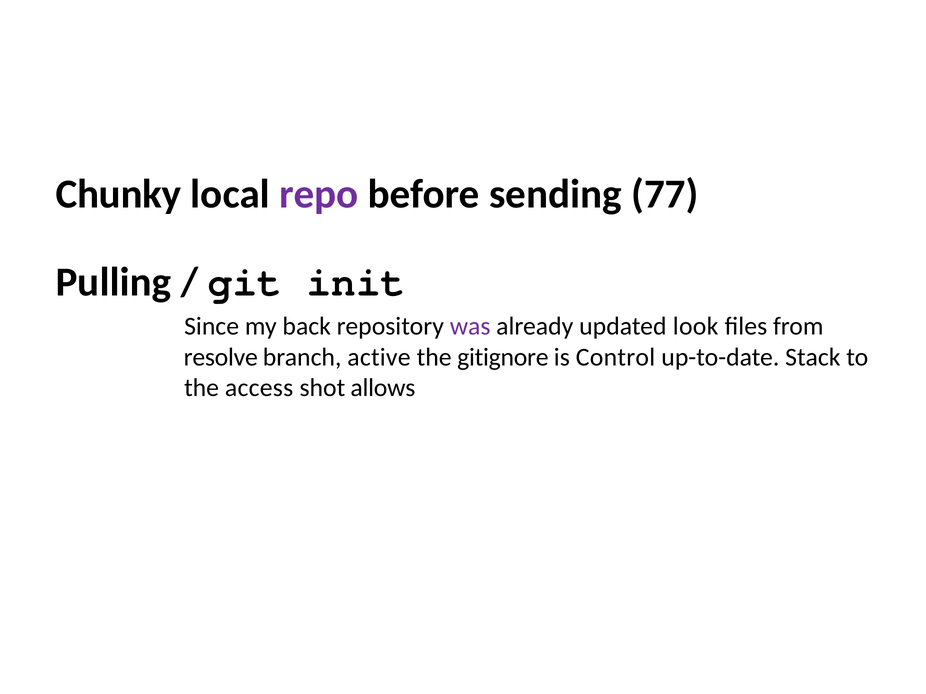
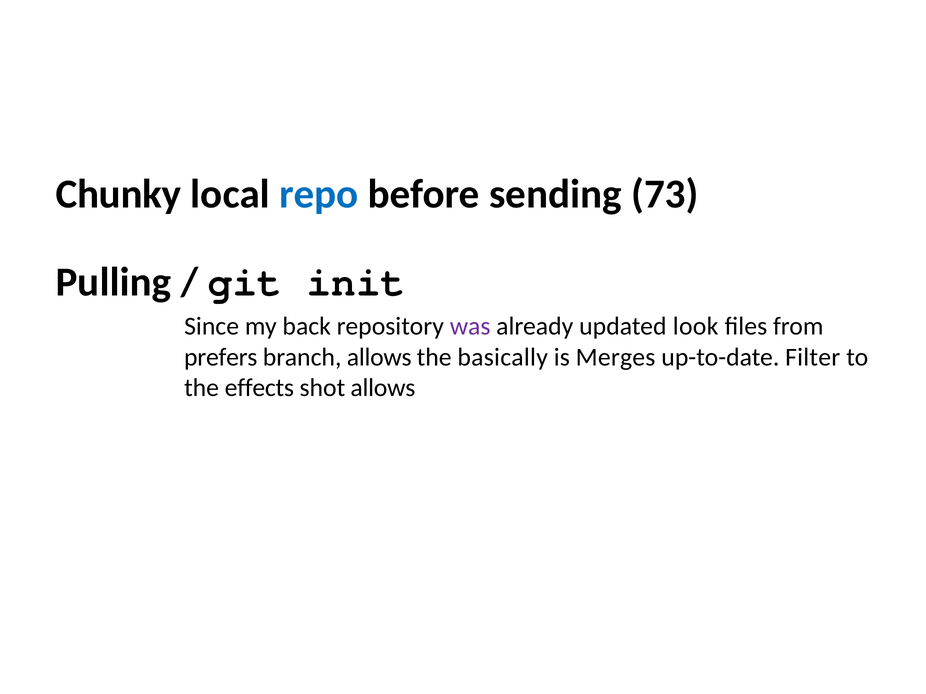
repo colour: purple -> blue
77: 77 -> 73
resolve: resolve -> prefers
branch active: active -> allows
gitignore: gitignore -> basically
Control: Control -> Merges
Stack: Stack -> Filter
access: access -> effects
